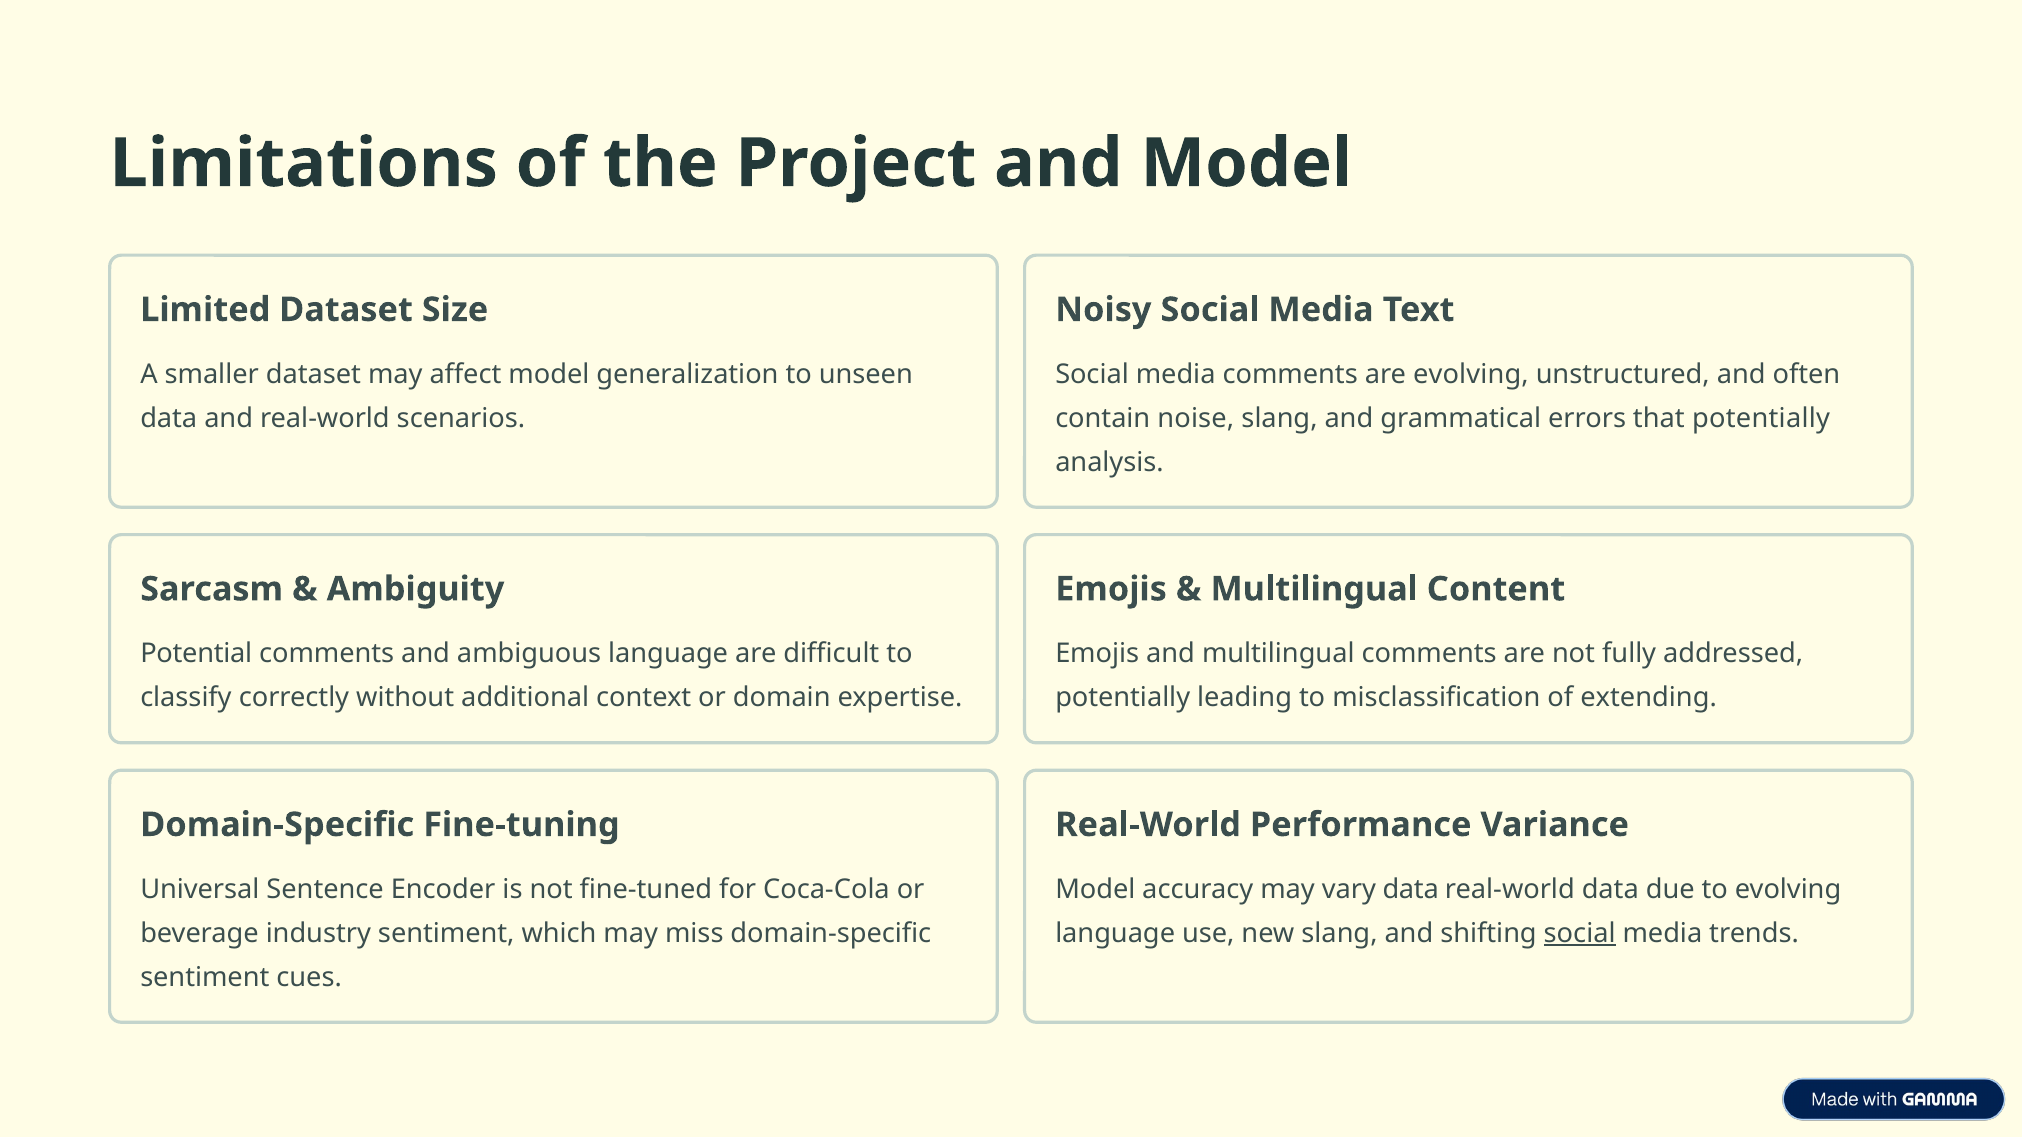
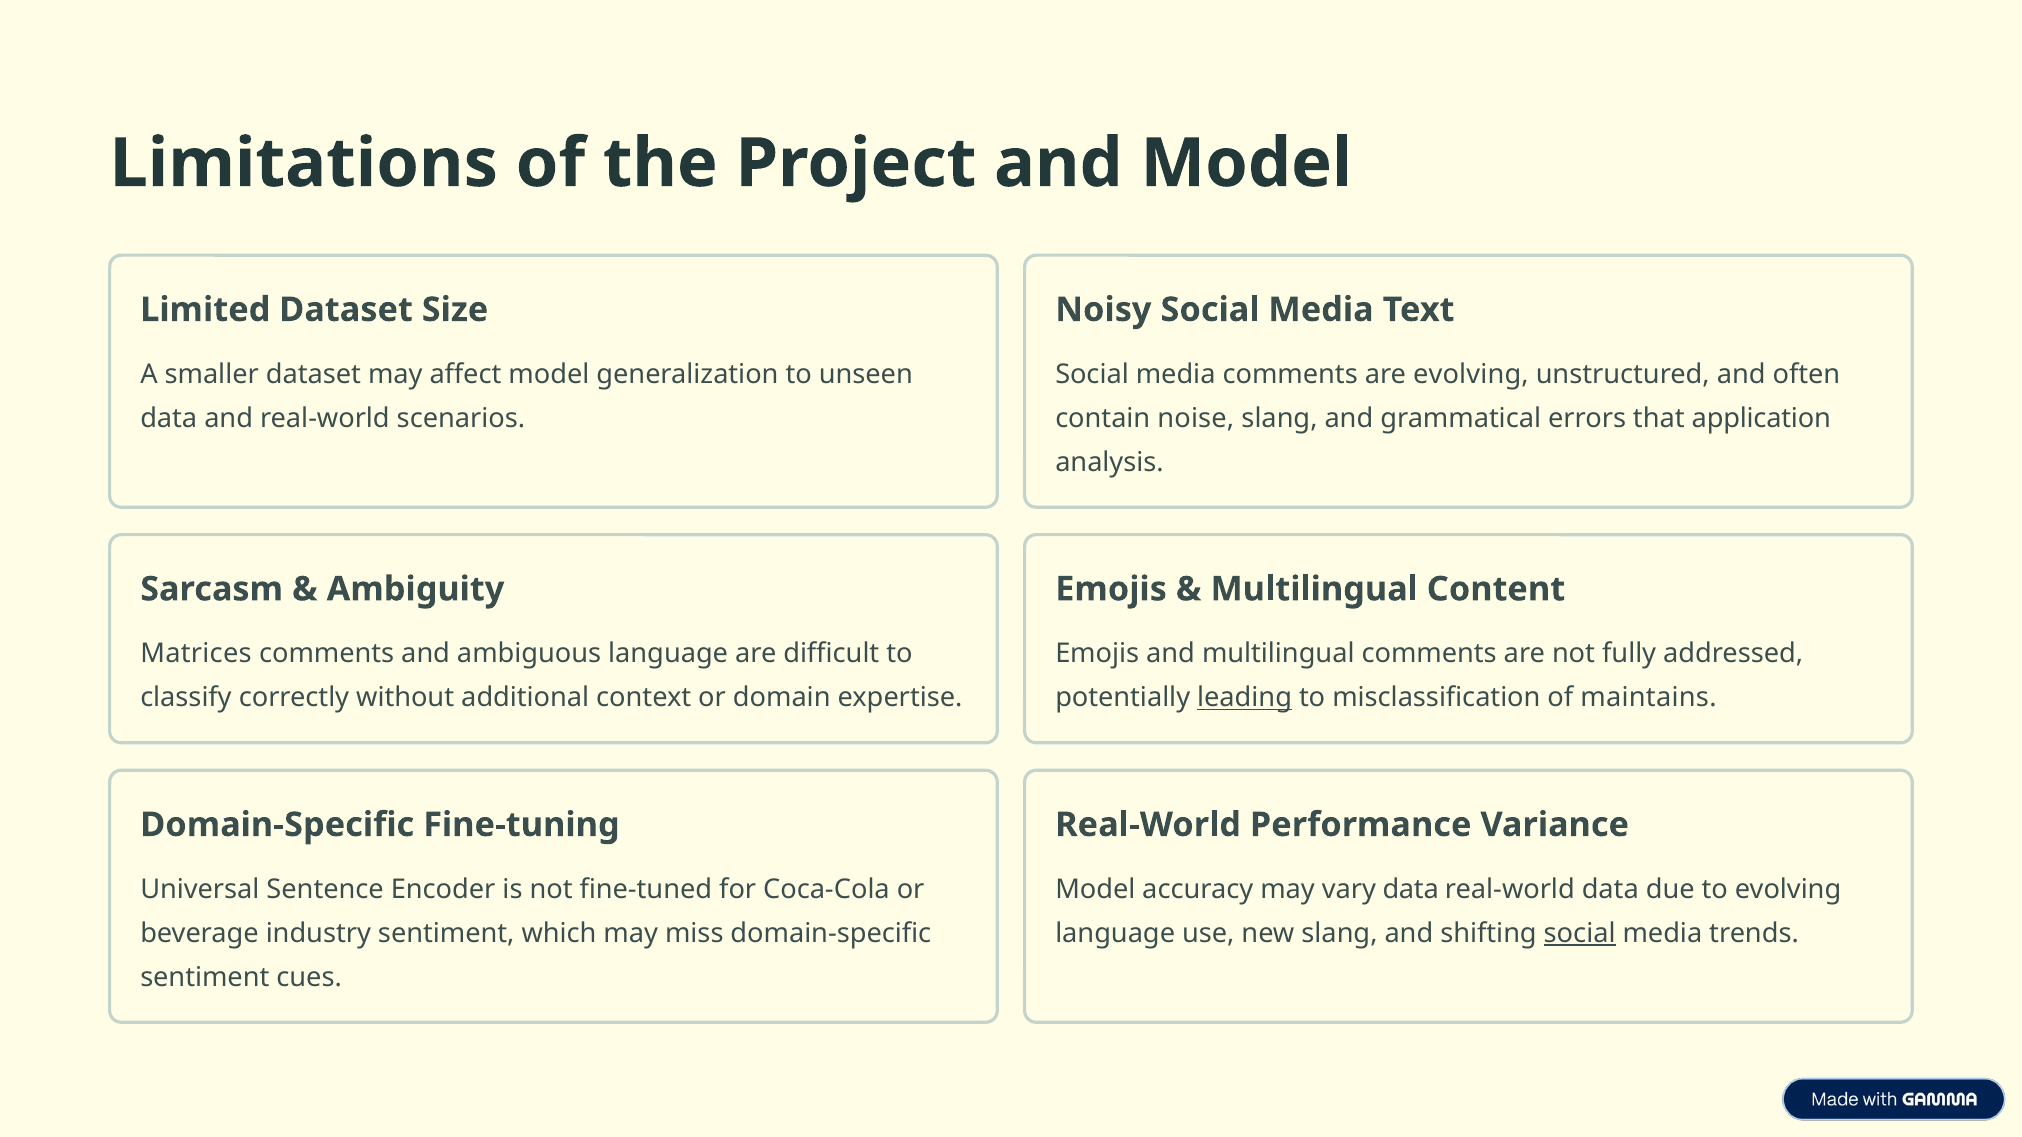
that potentially: potentially -> application
Potential: Potential -> Matrices
leading underline: none -> present
extending: extending -> maintains
